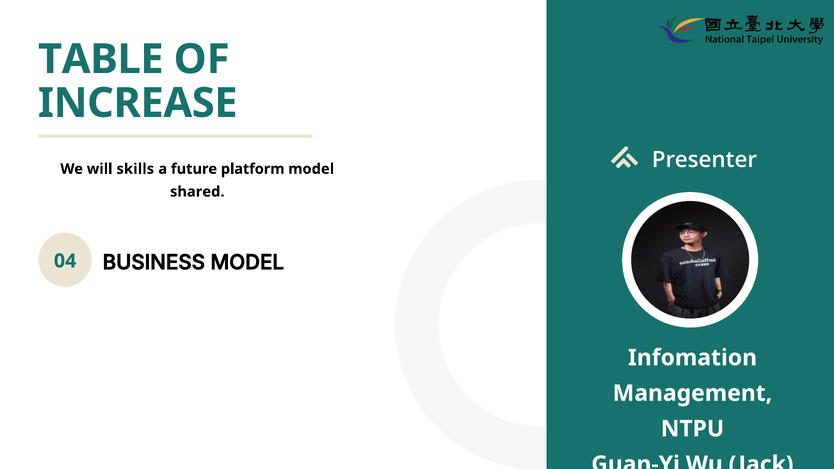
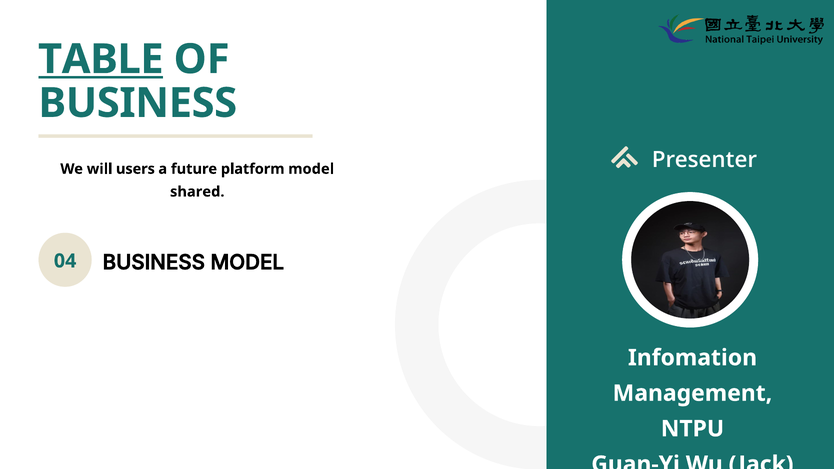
TABLE underline: none -> present
INCREASE at (138, 103): INCREASE -> BUSINESS
skills: skills -> users
